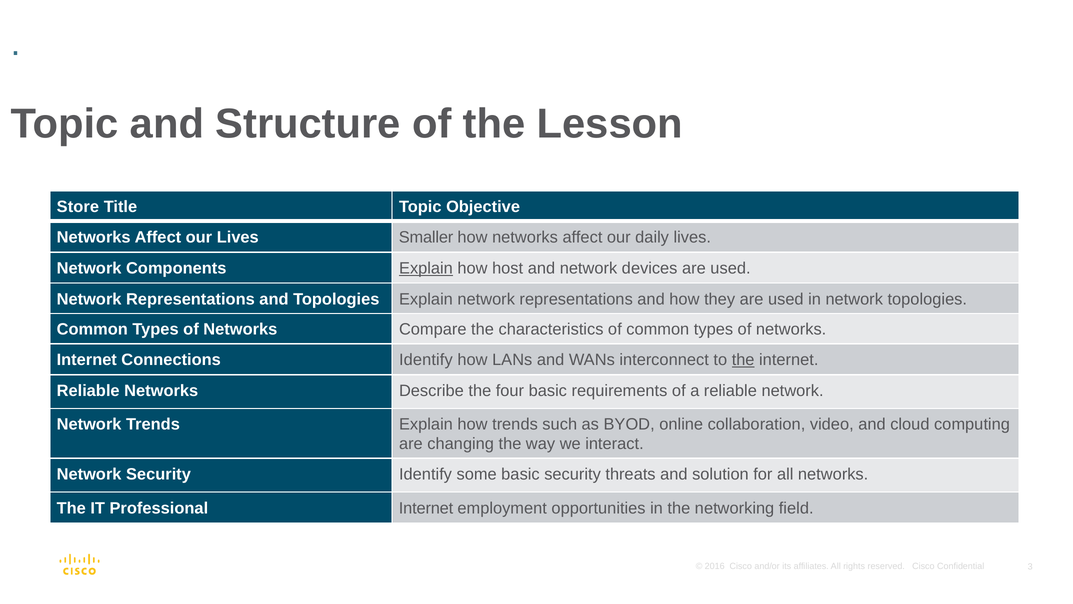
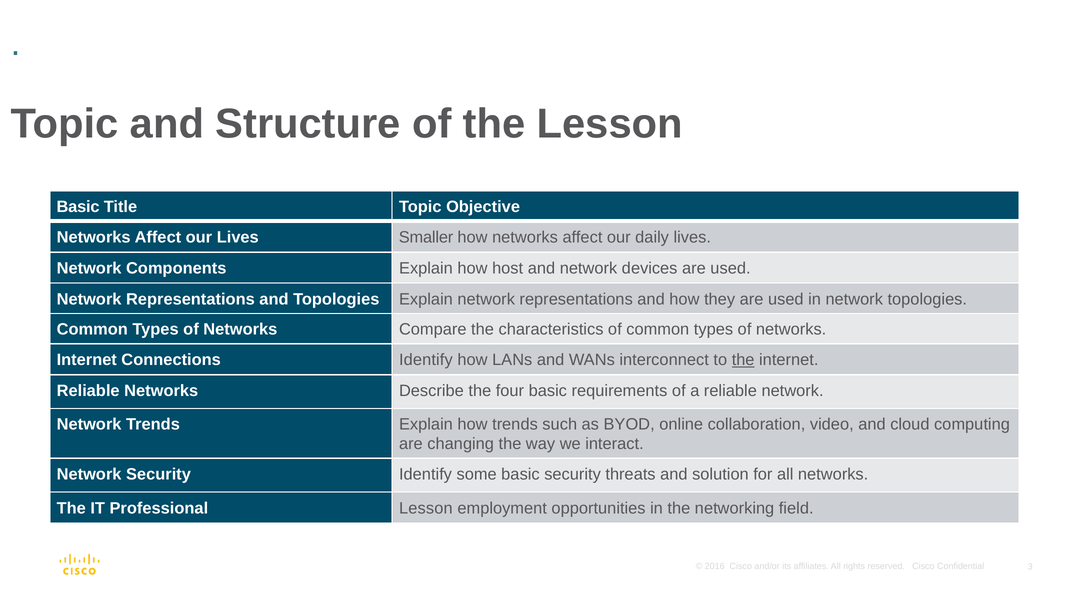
Store at (78, 207): Store -> Basic
Explain at (426, 268) underline: present -> none
Professional Internet: Internet -> Lesson
